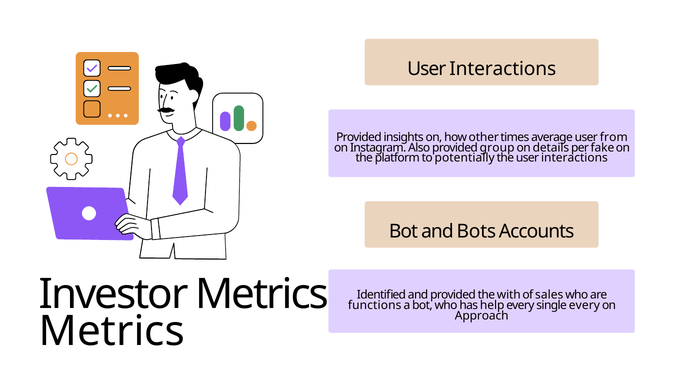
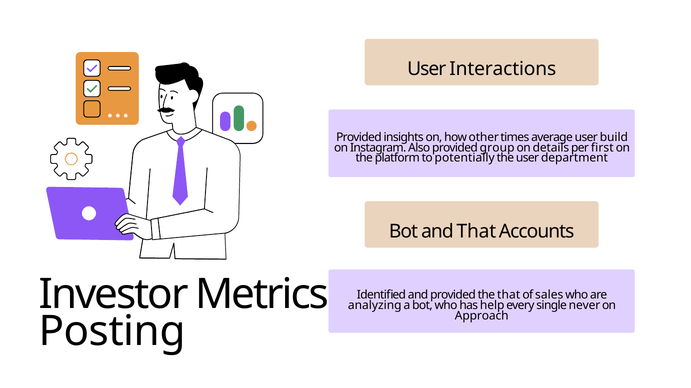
from: from -> build
fake: fake -> first
the user interactions: interactions -> department
and Bots: Bots -> That
the with: with -> that
functions: functions -> analyzing
single every: every -> never
Metrics at (112, 332): Metrics -> Posting
